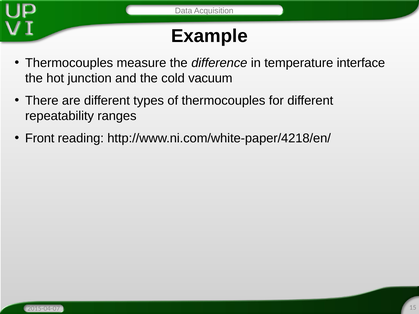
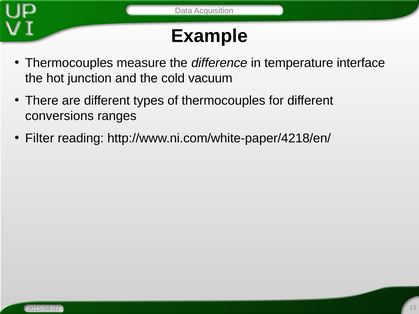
repeatability: repeatability -> conversions
Front: Front -> Filter
